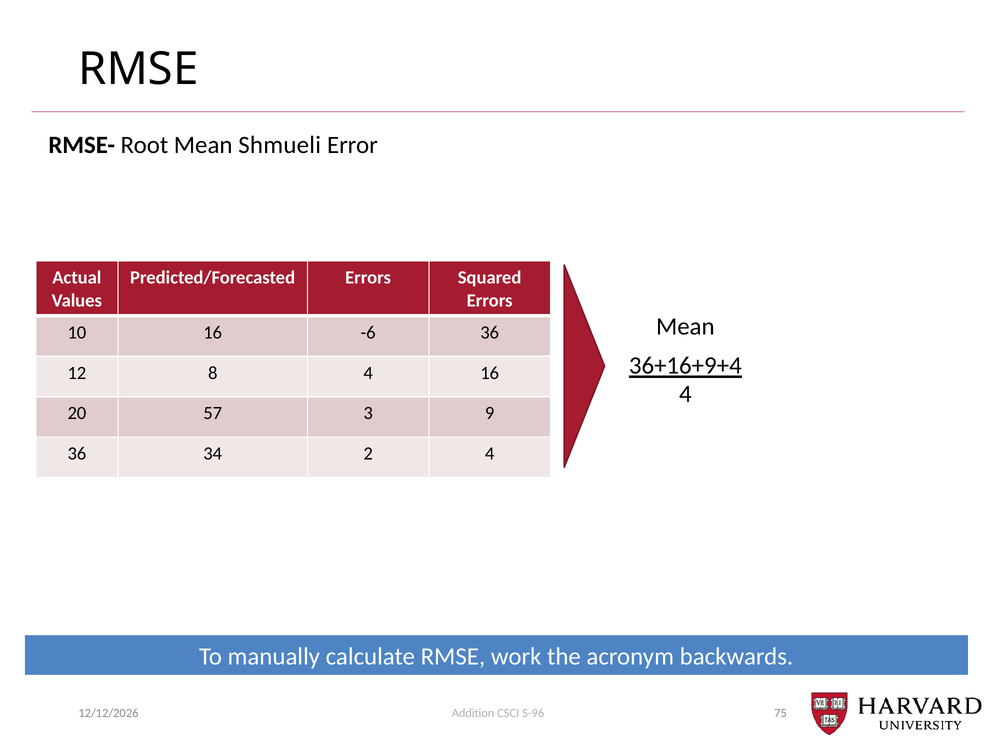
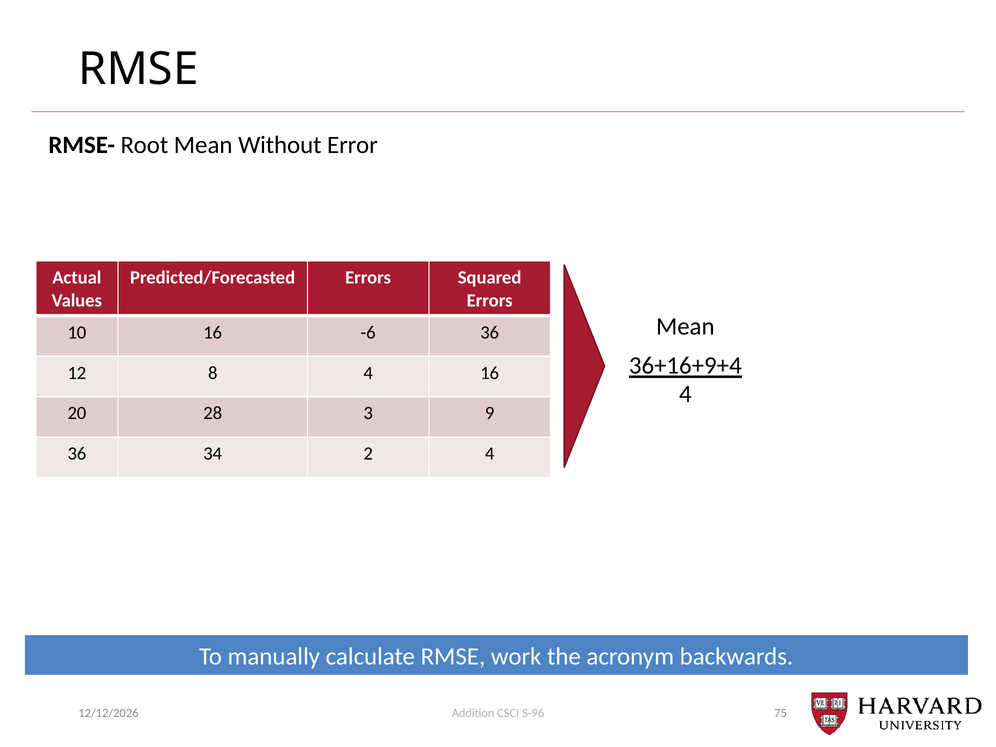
Shmueli: Shmueli -> Without
57: 57 -> 28
